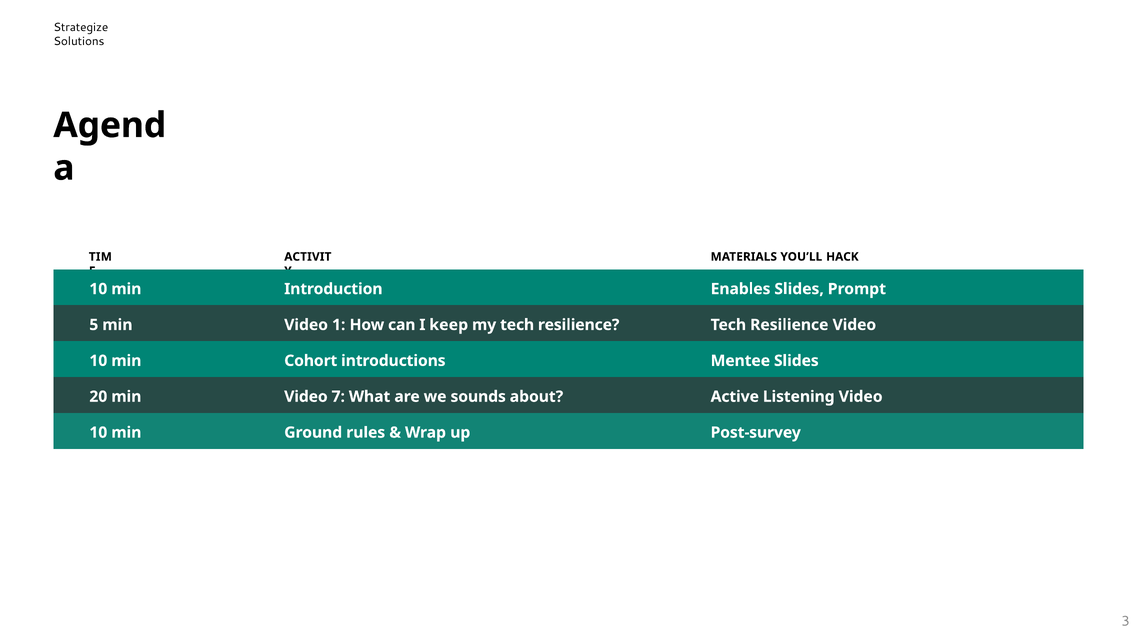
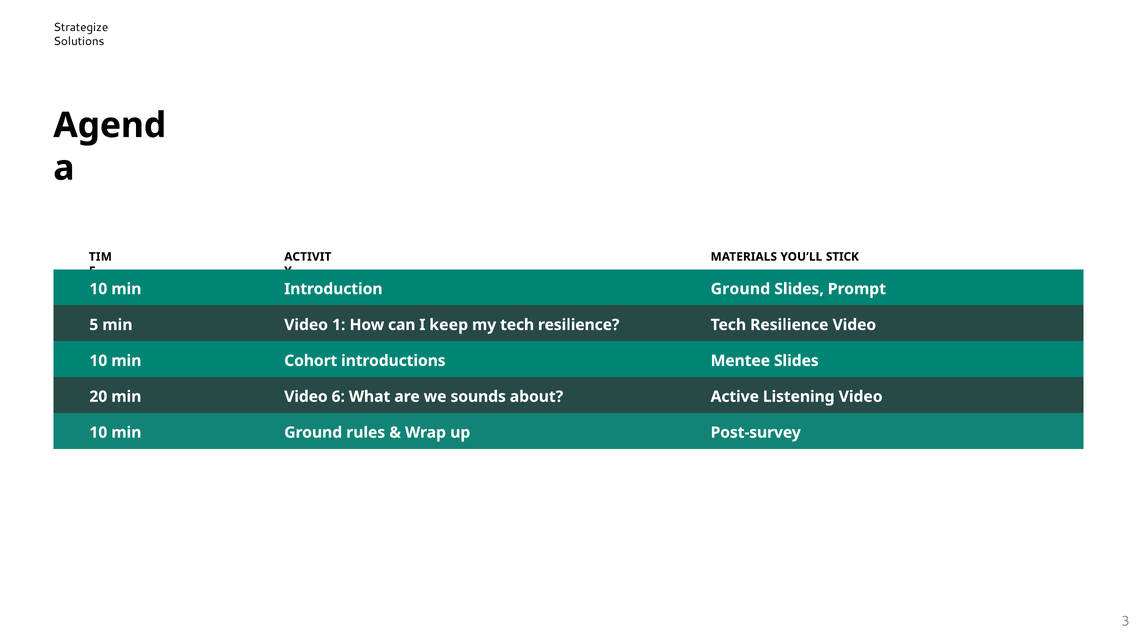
HACK: HACK -> STICK
Introduction Enables: Enables -> Ground
7: 7 -> 6
